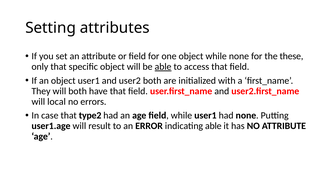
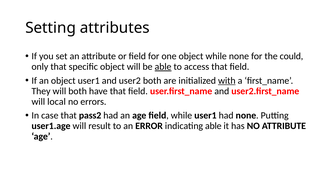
these: these -> could
with underline: none -> present
type2: type2 -> pass2
